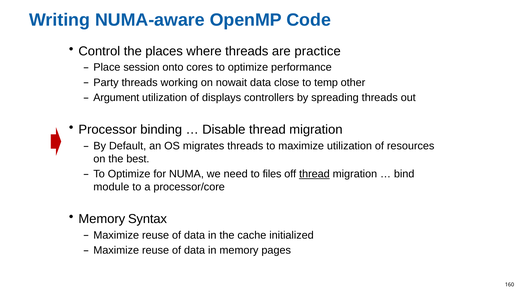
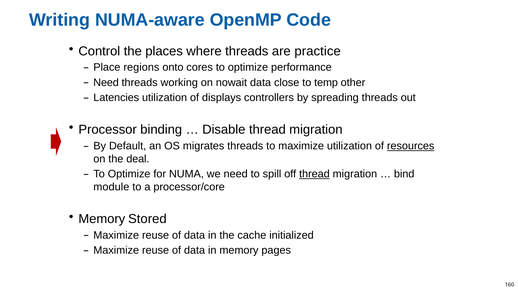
session: session -> regions
Party at (106, 83): Party -> Need
Argument: Argument -> Latencies
resources underline: none -> present
best: best -> deal
files: files -> spill
Syntax: Syntax -> Stored
